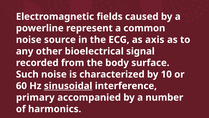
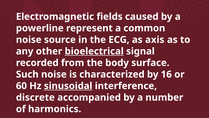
bioelectrical underline: none -> present
10: 10 -> 16
primary: primary -> discrete
